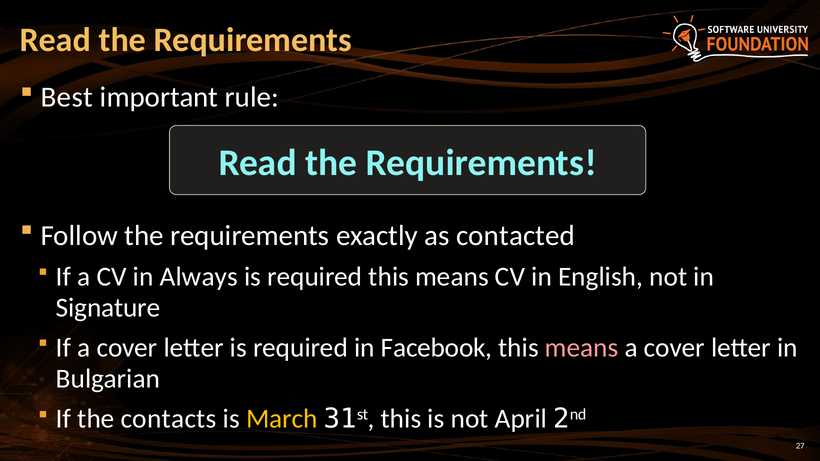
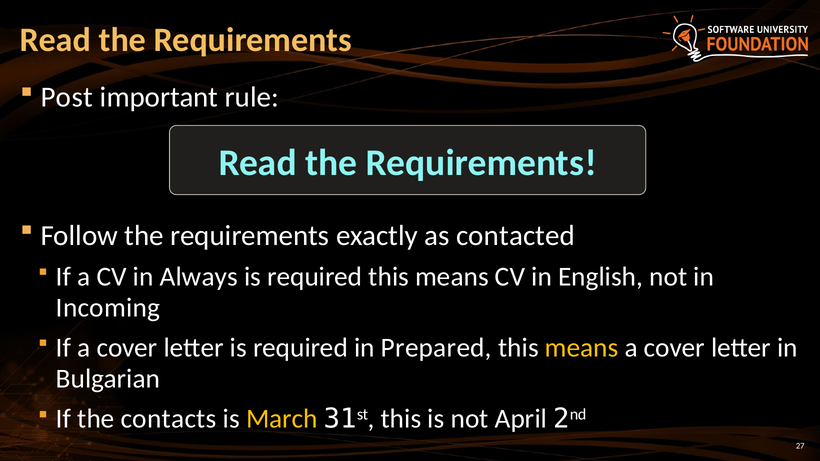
Best: Best -> Post
Signature: Signature -> Incoming
Facebook: Facebook -> Prepared
means at (582, 348) colour: pink -> yellow
